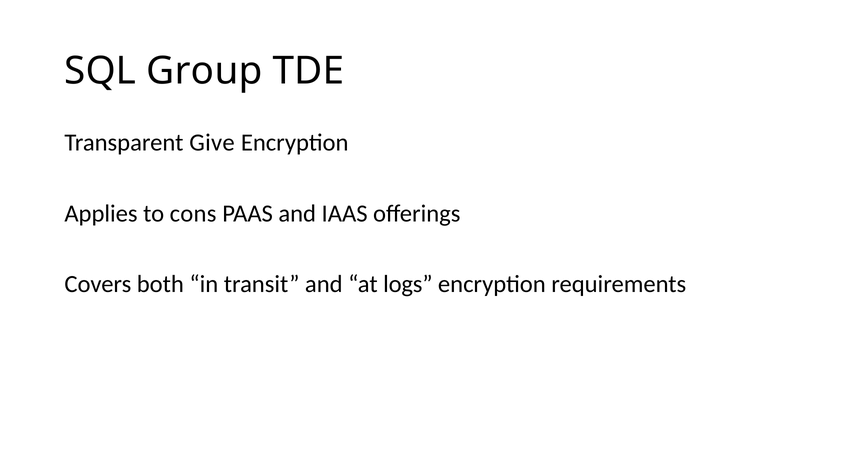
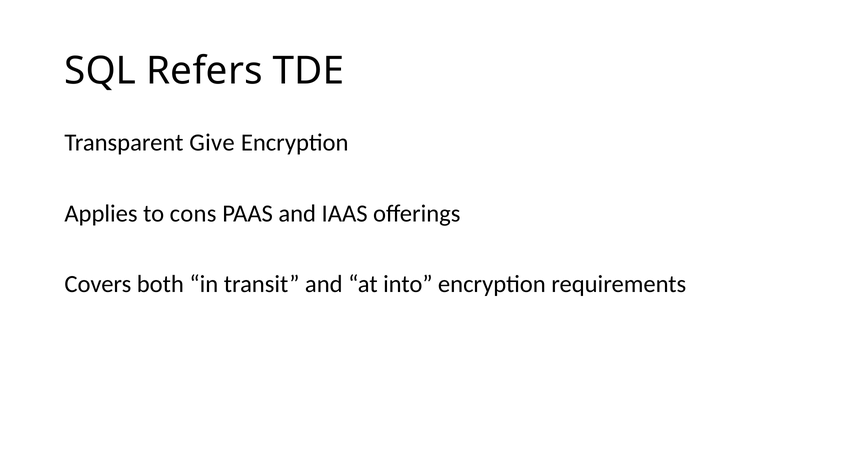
Group: Group -> Refers
logs: logs -> into
